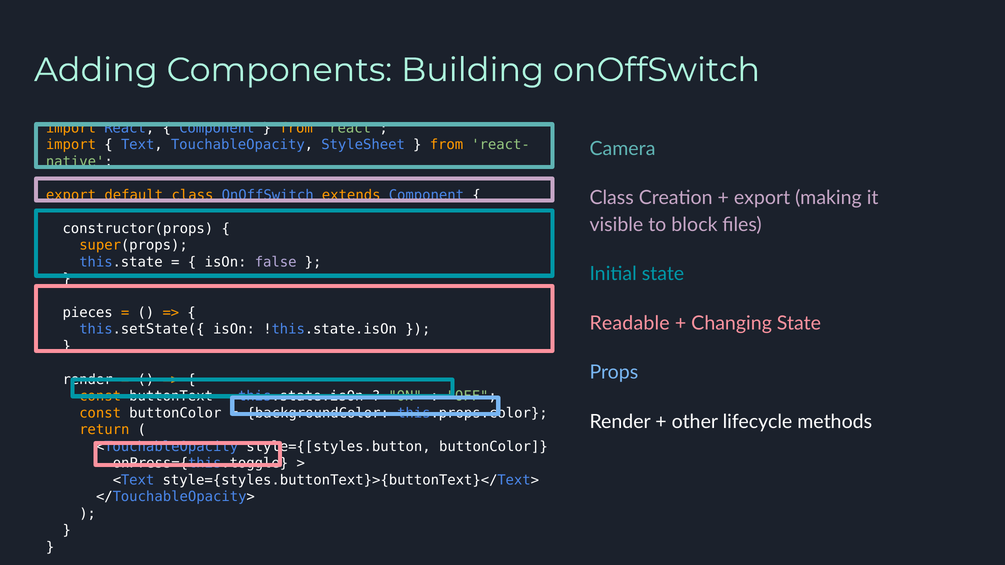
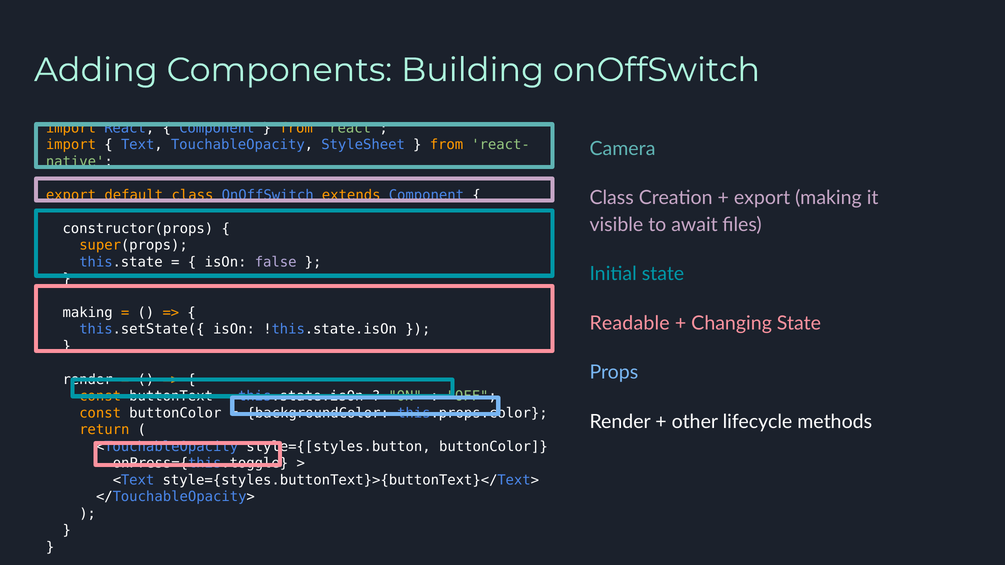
block: block -> await
pieces at (88, 313): pieces -> making
